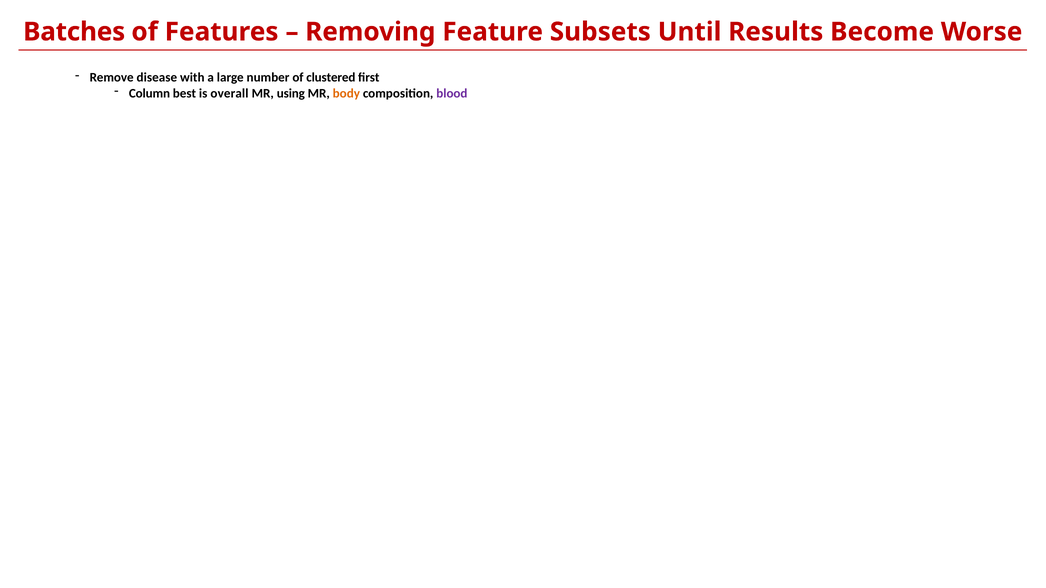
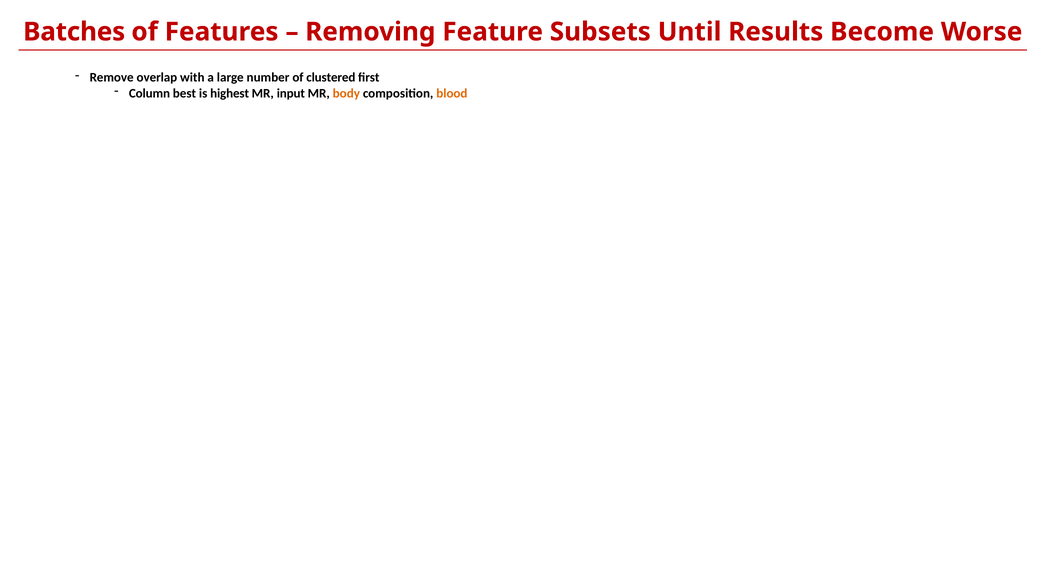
disease: disease -> overlap
overall: overall -> highest
using: using -> input
blood colour: purple -> orange
